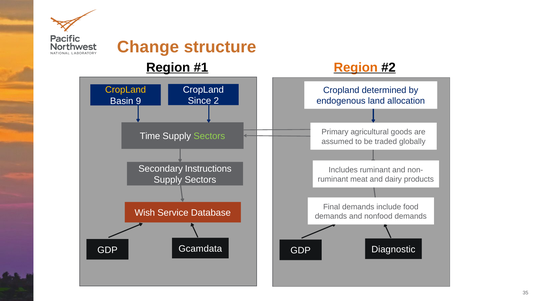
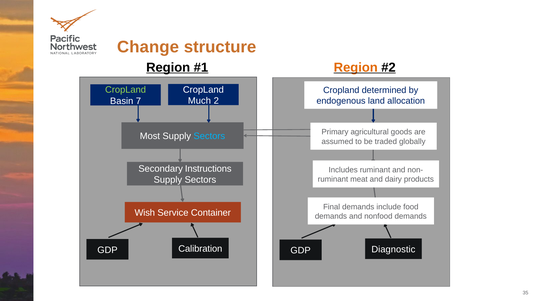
CropLand at (126, 90) colour: yellow -> light green
Since: Since -> Much
9: 9 -> 7
Time: Time -> Most
Sectors at (209, 136) colour: light green -> light blue
Database: Database -> Container
Gcamdata: Gcamdata -> Calibration
